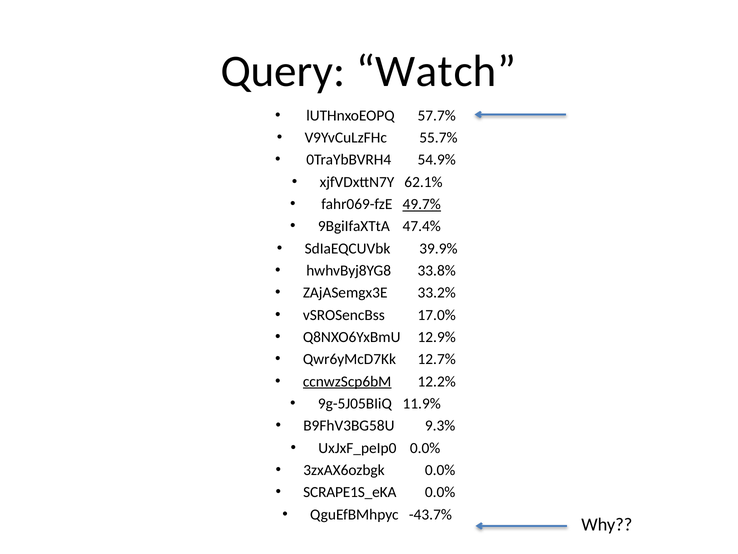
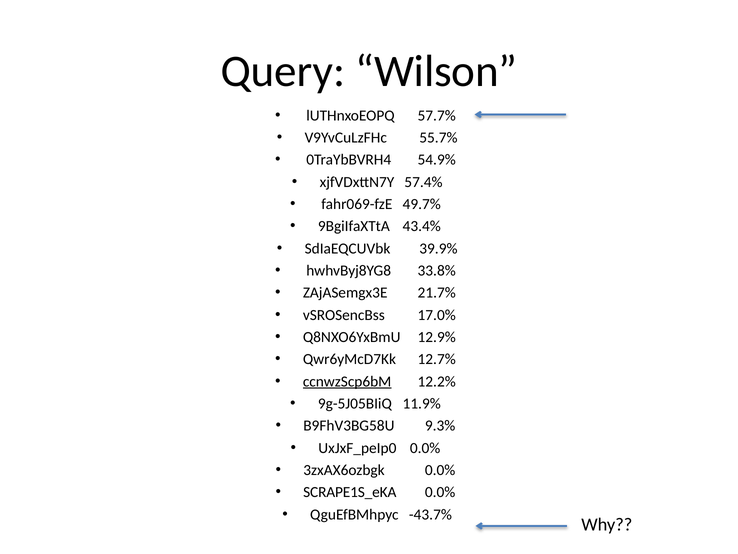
Watch: Watch -> Wilson
62.1%: 62.1% -> 57.4%
49.7% underline: present -> none
47.4%: 47.4% -> 43.4%
33.2%: 33.2% -> 21.7%
